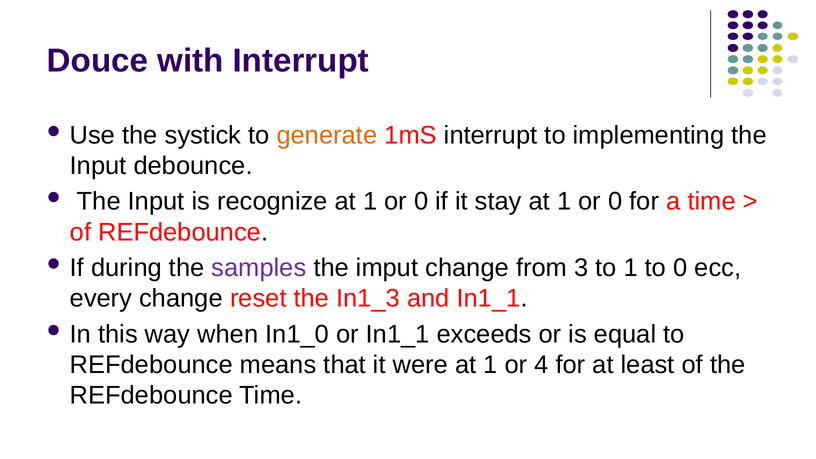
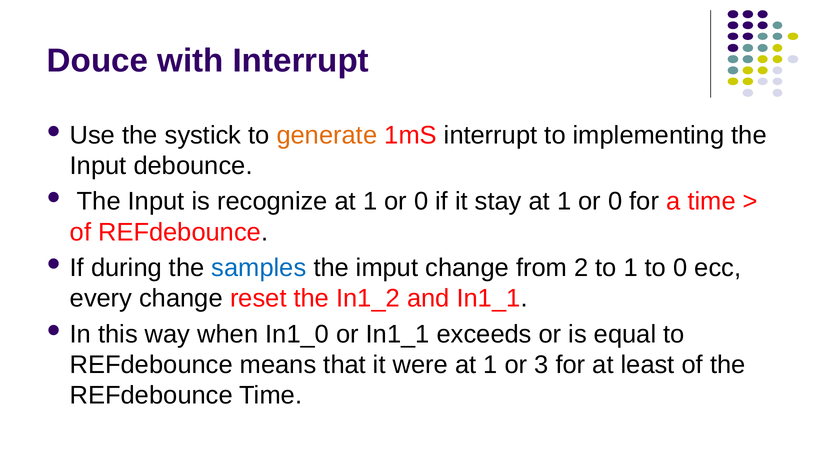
samples colour: purple -> blue
3: 3 -> 2
In1_3: In1_3 -> In1_2
4: 4 -> 3
